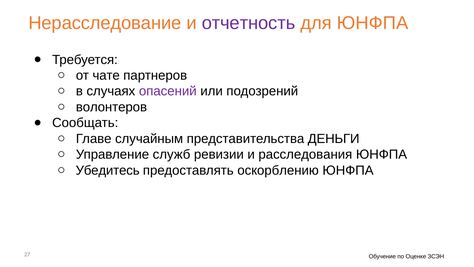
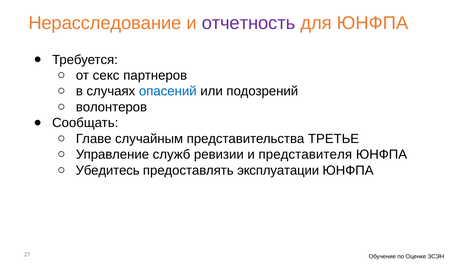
чате: чате -> секс
опасений colour: purple -> blue
ДЕНЬГИ: ДЕНЬГИ -> ТРЕТЬЕ
расследования: расследования -> представителя
оскорблению: оскорблению -> эксплуатации
